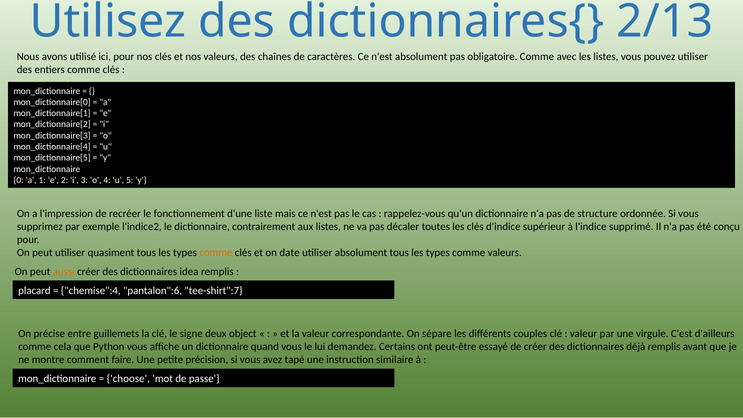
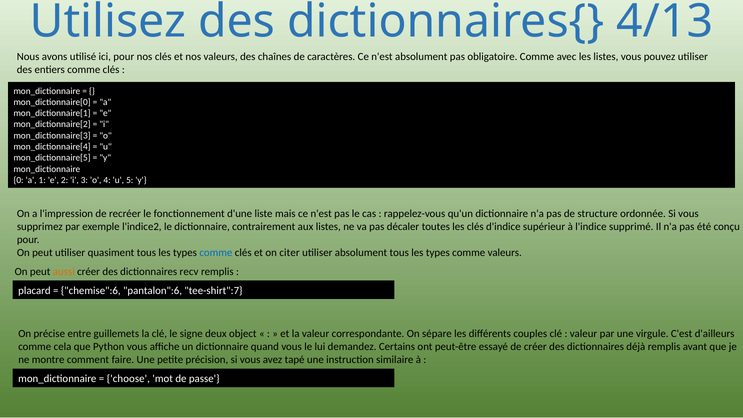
2/13: 2/13 -> 4/13
comme at (216, 253) colour: orange -> blue
date: date -> citer
idea: idea -> recv
chemise":4: chemise":4 -> chemise":6
